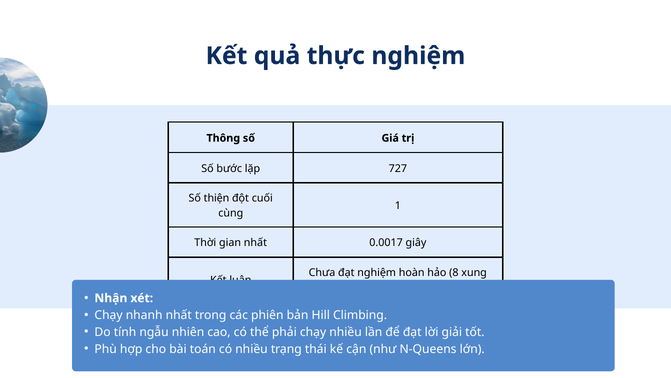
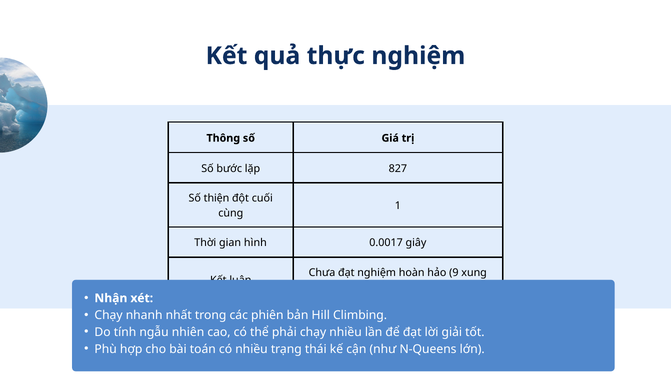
727: 727 -> 827
gian nhất: nhất -> hình
8: 8 -> 9
